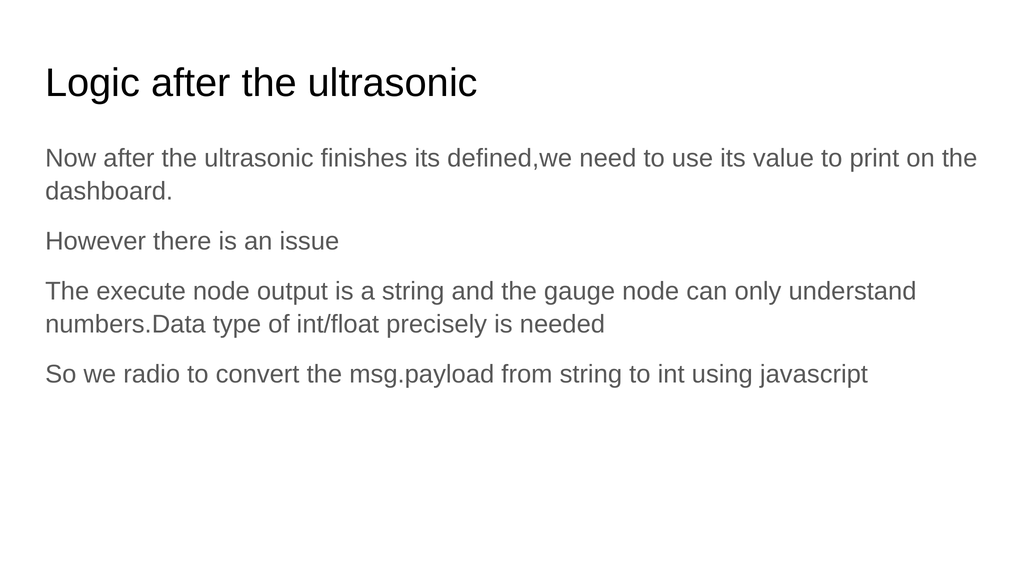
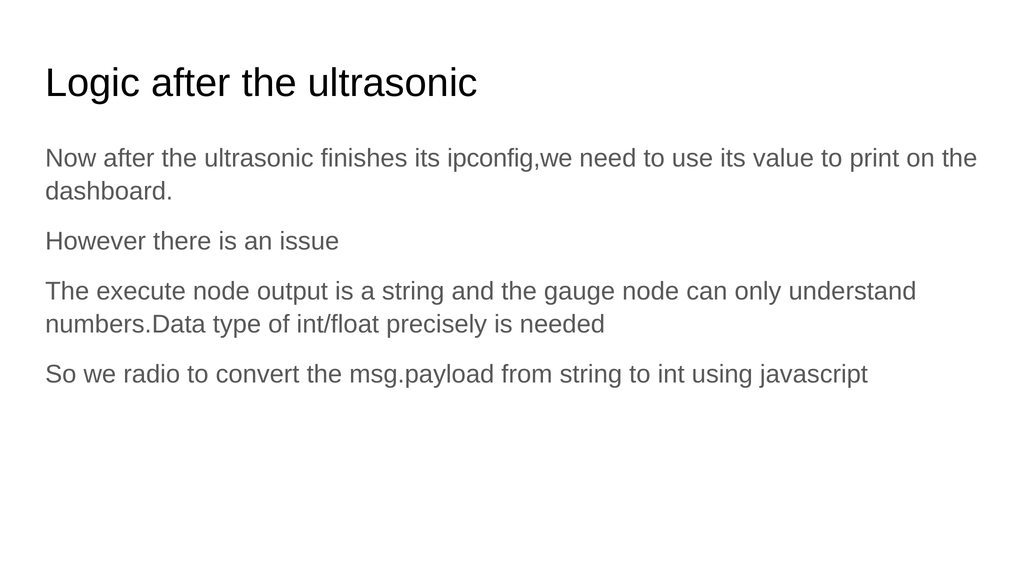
defined,we: defined,we -> ipconfig,we
